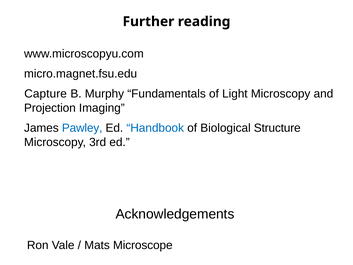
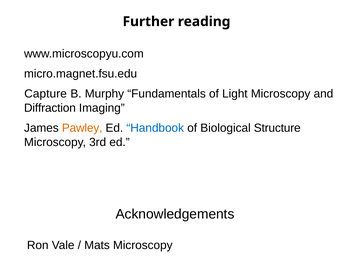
Projection: Projection -> Diffraction
Pawley colour: blue -> orange
Mats Microscope: Microscope -> Microscopy
